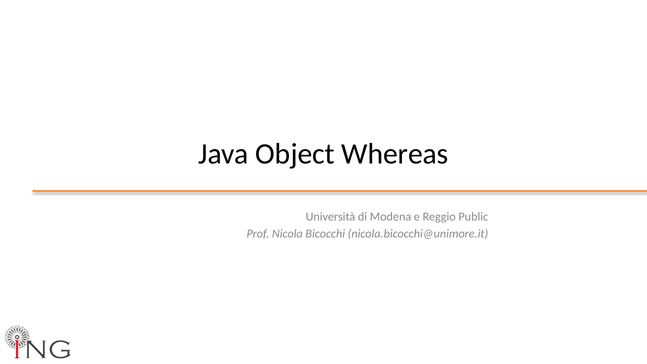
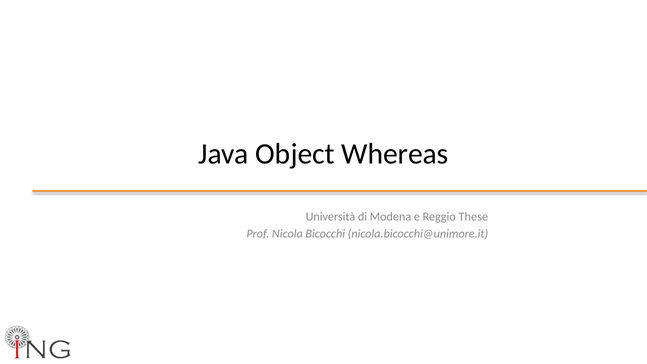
Public: Public -> These
